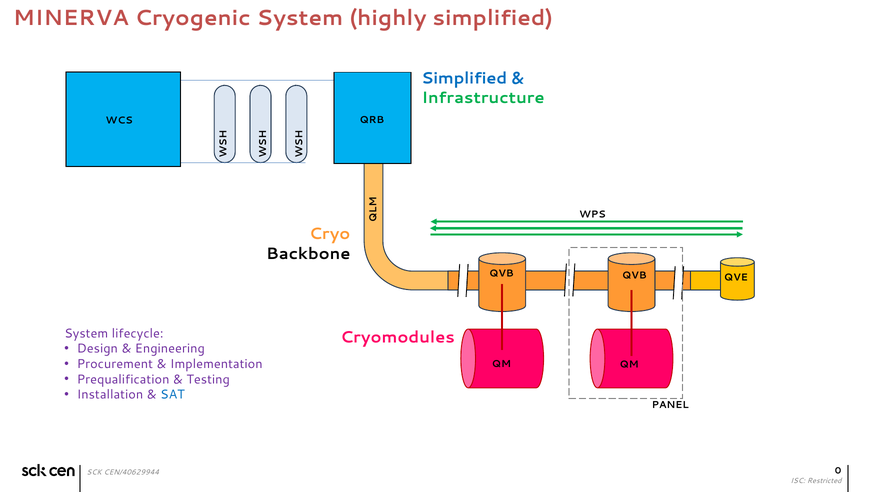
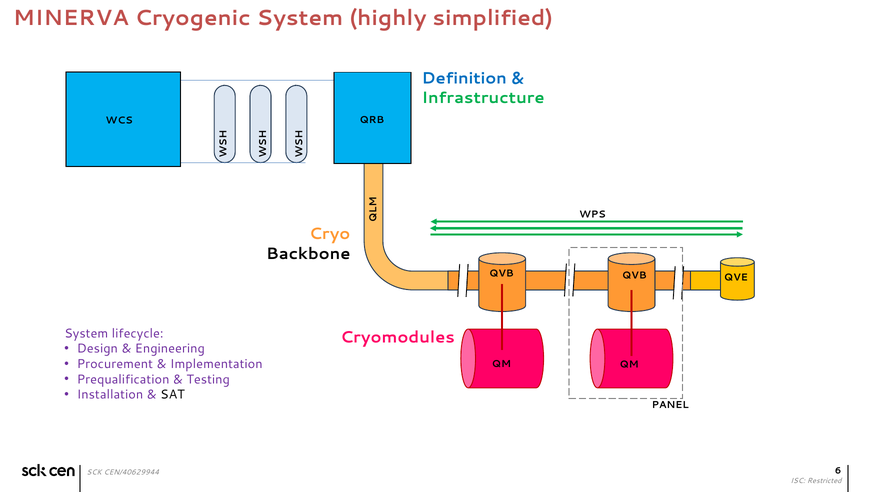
Simplified at (464, 78): Simplified -> Definition
SAT colour: blue -> black
0: 0 -> 6
